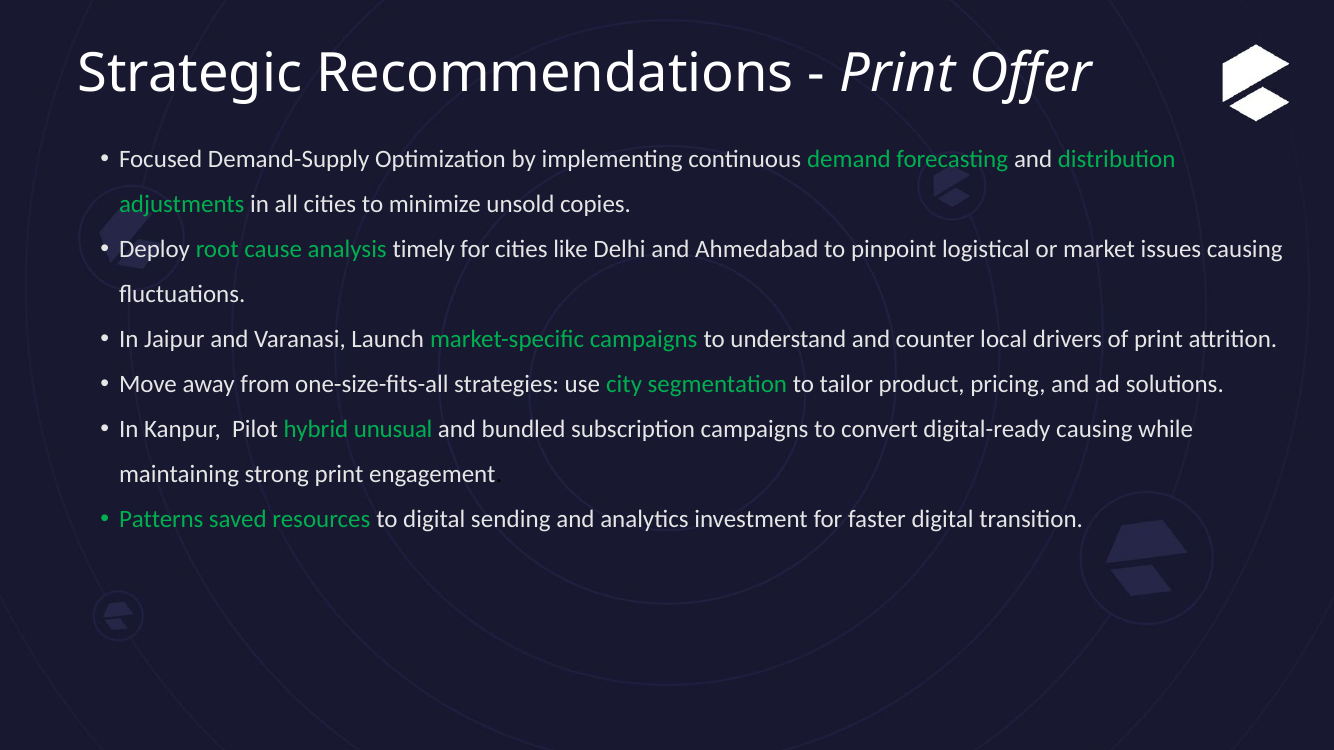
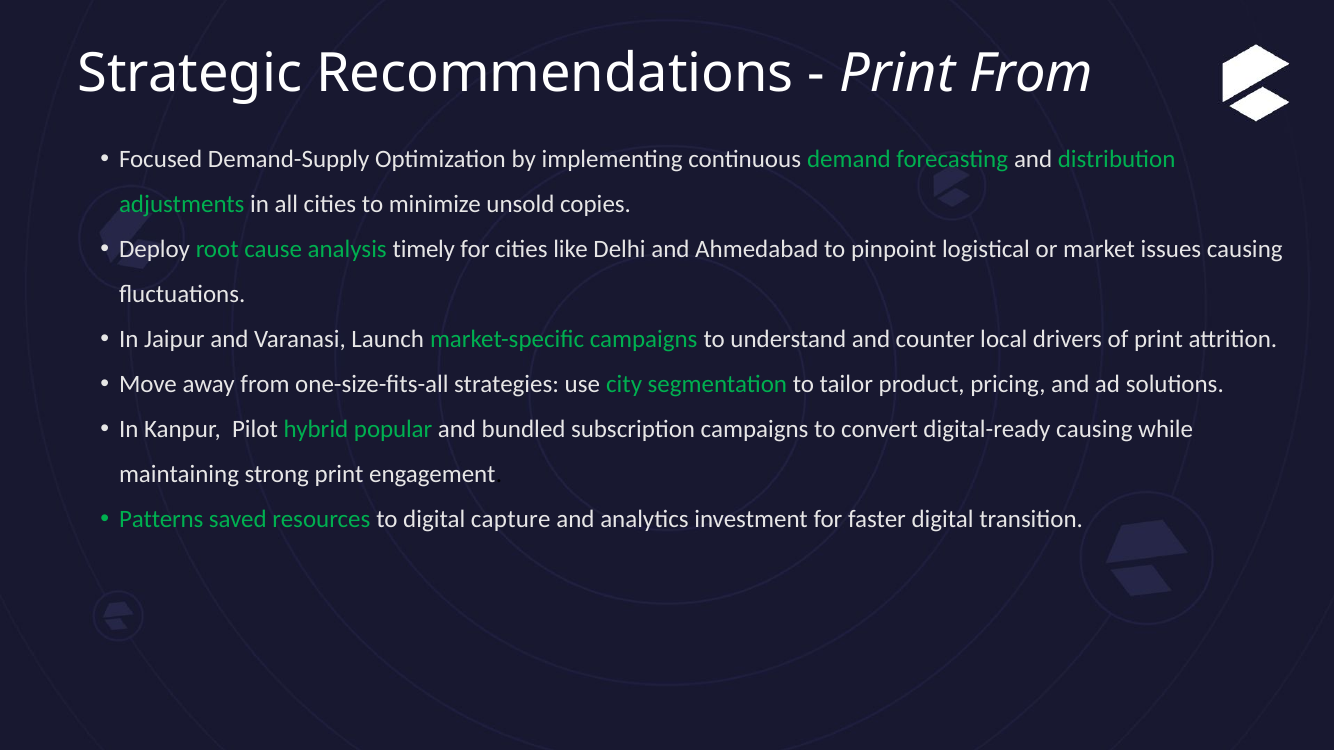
Print Offer: Offer -> From
unusual: unusual -> popular
sending: sending -> capture
